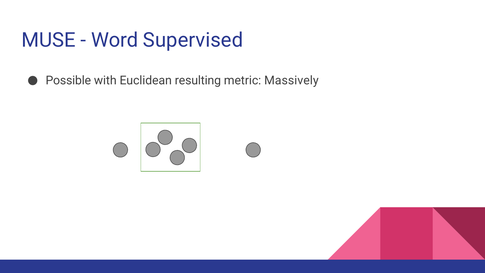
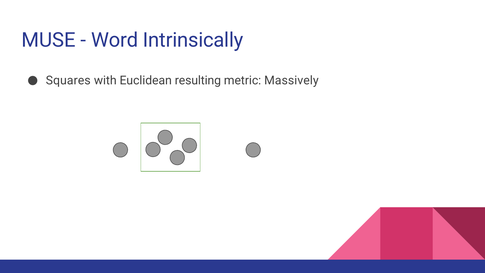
Supervised: Supervised -> Intrinsically
Possible: Possible -> Squares
